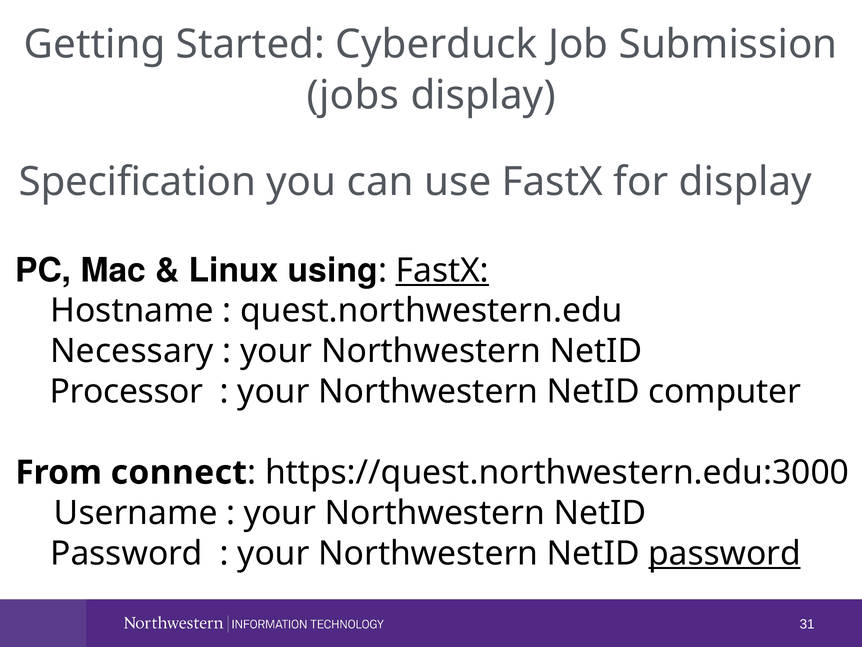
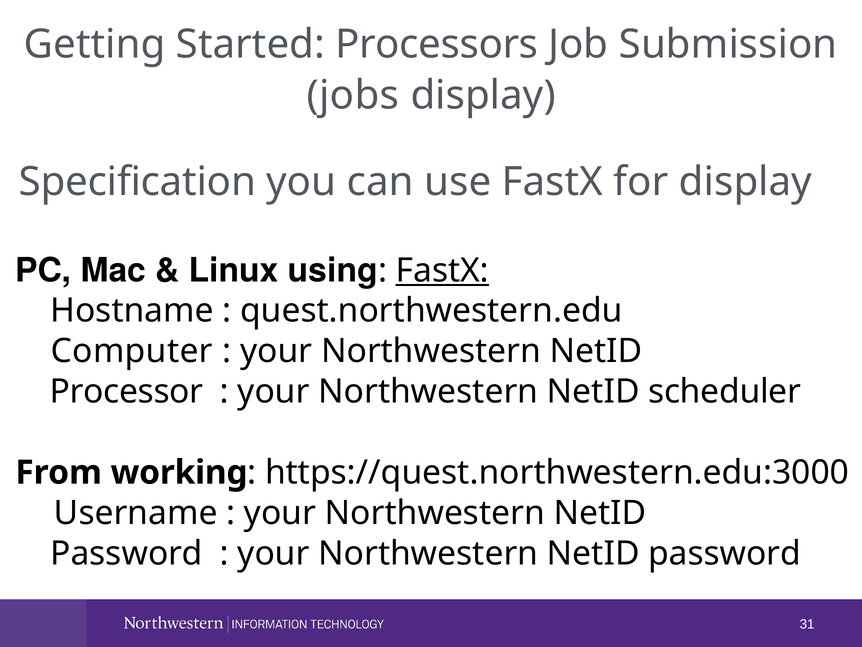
Cyberduck: Cyberduck -> Processors
Necessary: Necessary -> Computer
computer: computer -> scheduler
connect: connect -> working
password at (725, 553) underline: present -> none
